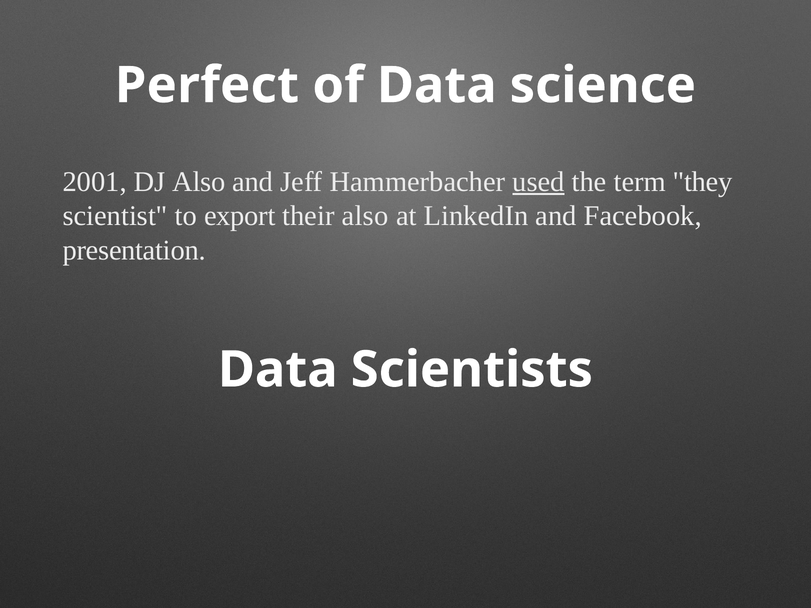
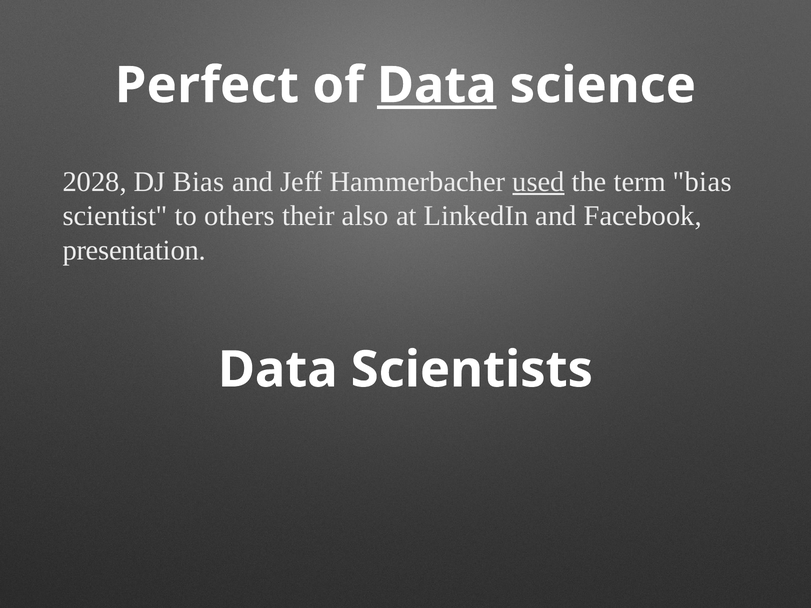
Data at (437, 85) underline: none -> present
2001: 2001 -> 2028
DJ Also: Also -> Bias
term they: they -> bias
export: export -> others
